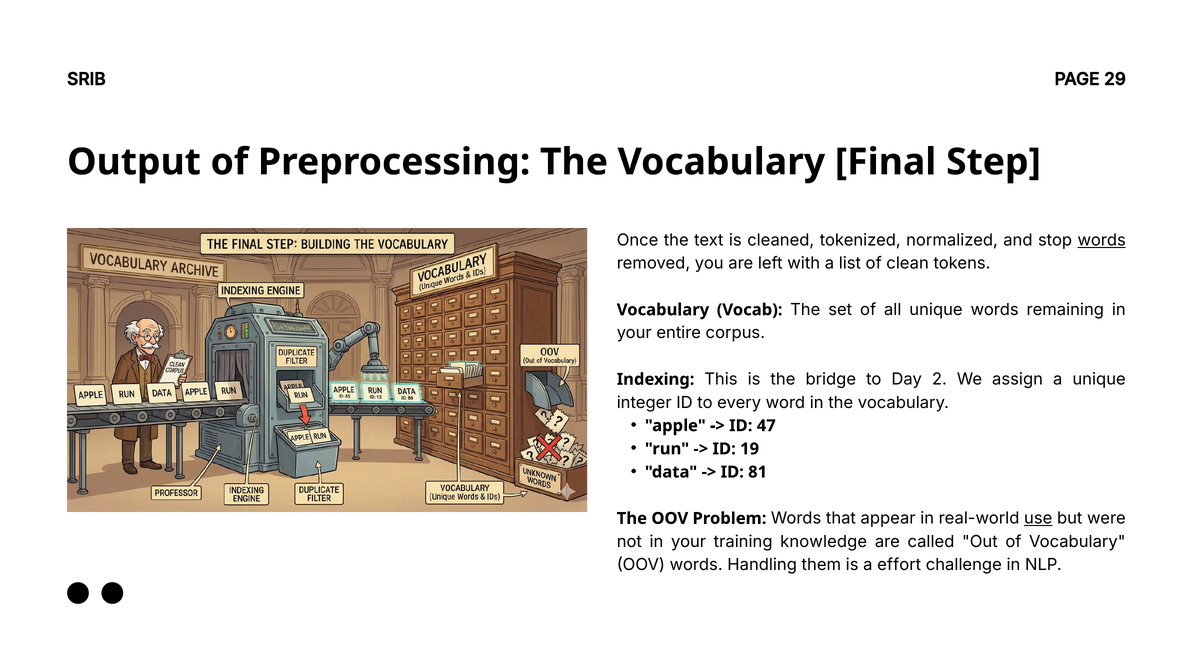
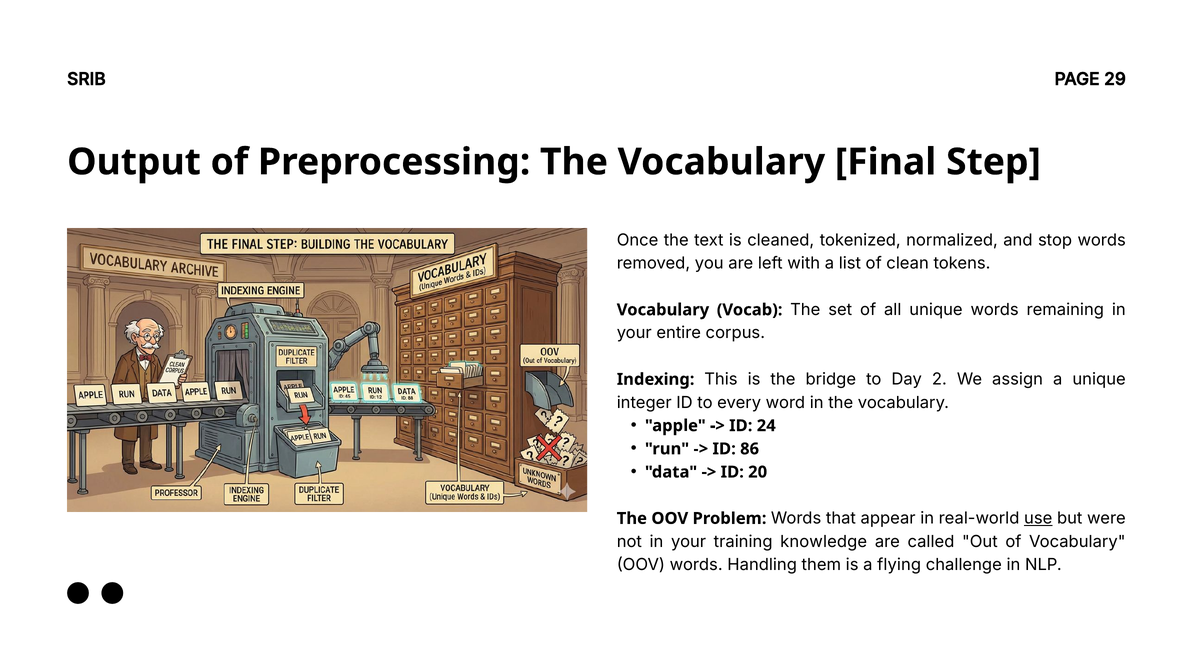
words at (1102, 240) underline: present -> none
47: 47 -> 24
19: 19 -> 86
81: 81 -> 20
effort: effort -> flying
